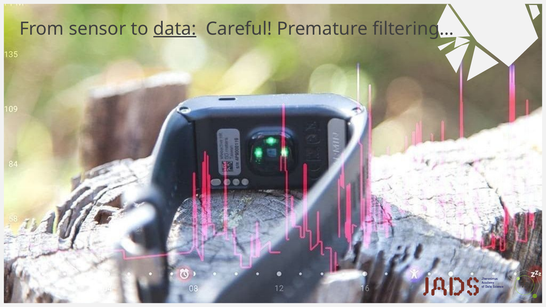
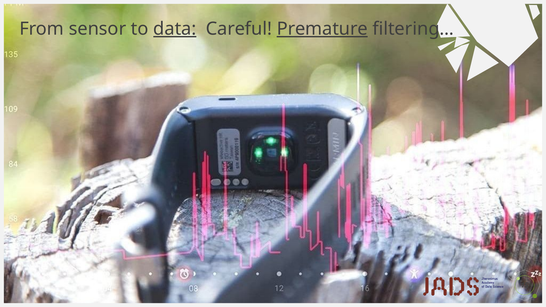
Premature underline: none -> present
